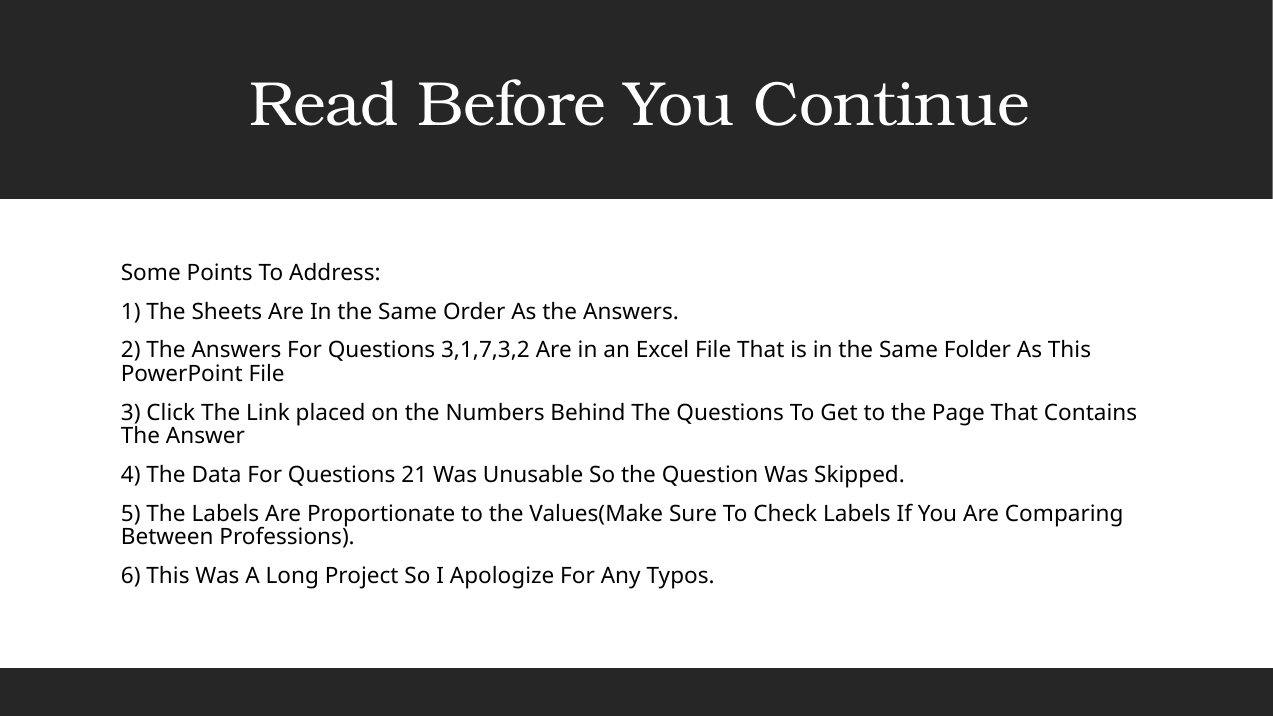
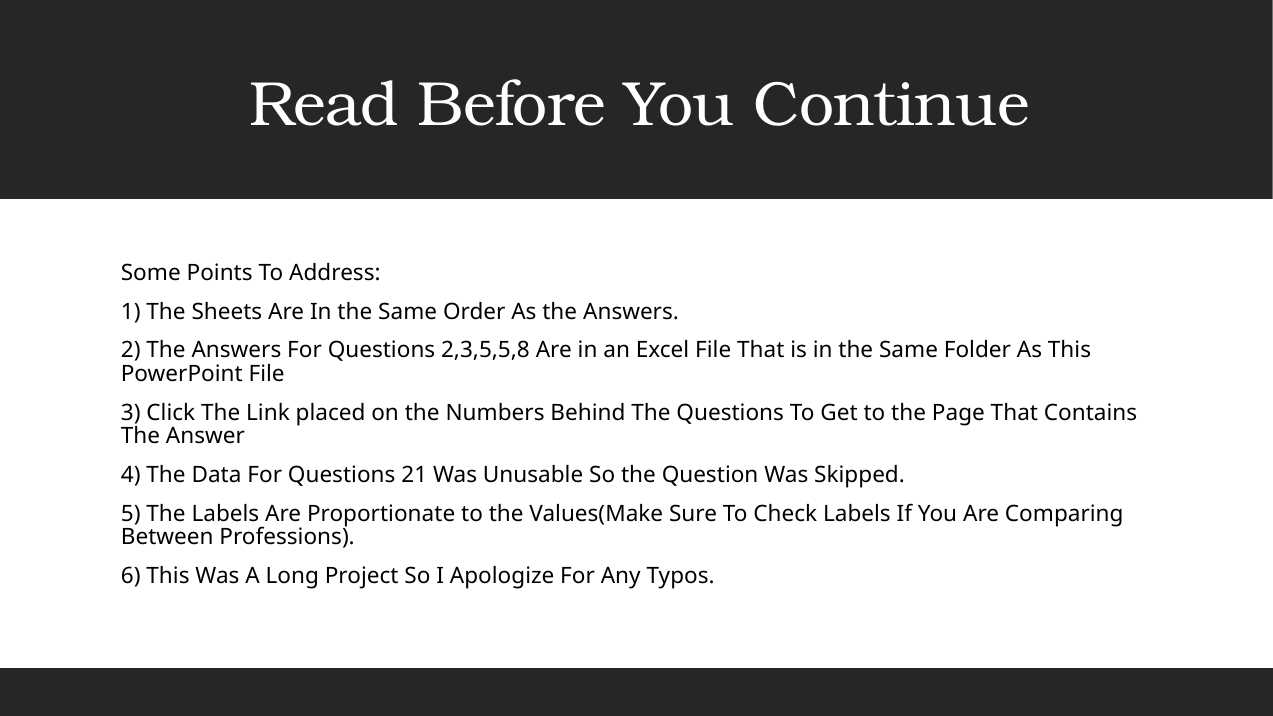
3,1,7,3,2: 3,1,7,3,2 -> 2,3,5,5,8
